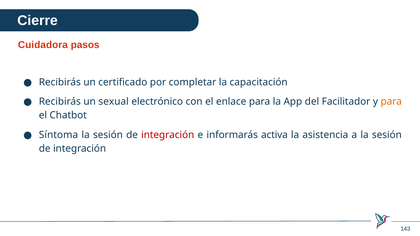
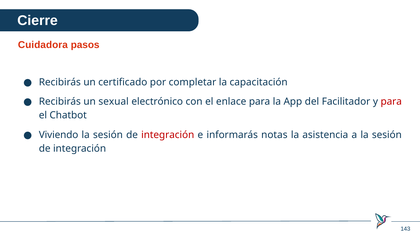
para at (391, 102) colour: orange -> red
Síntoma: Síntoma -> Viviendo
activa: activa -> notas
